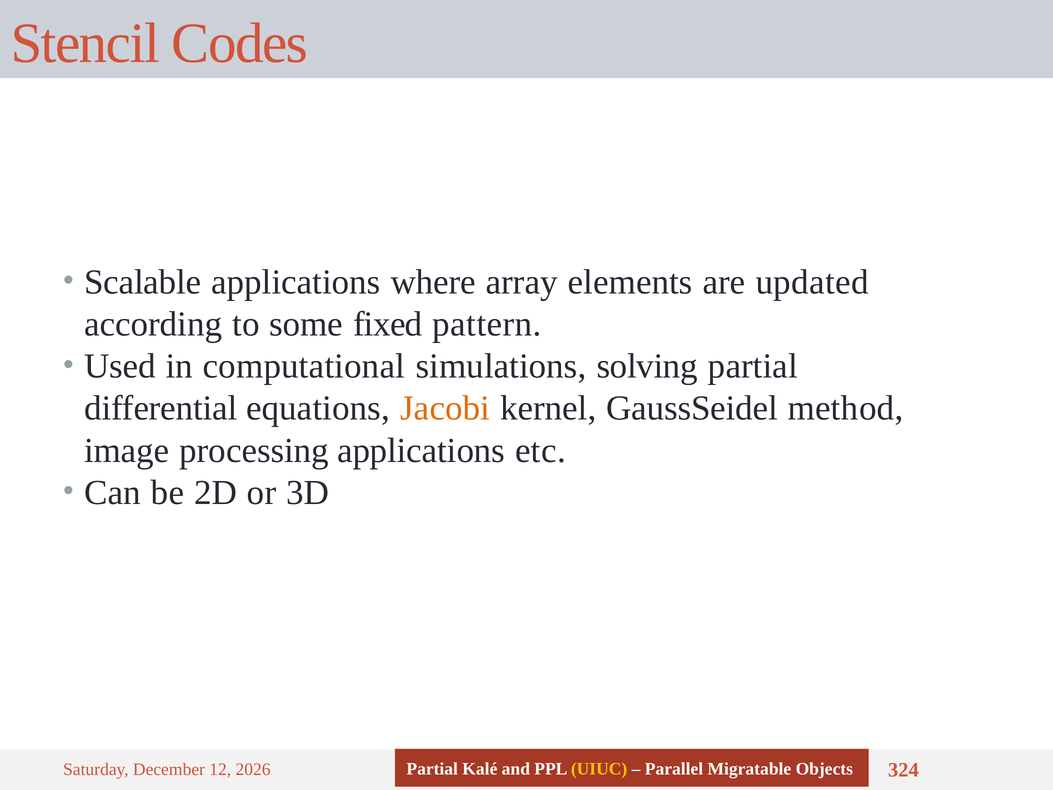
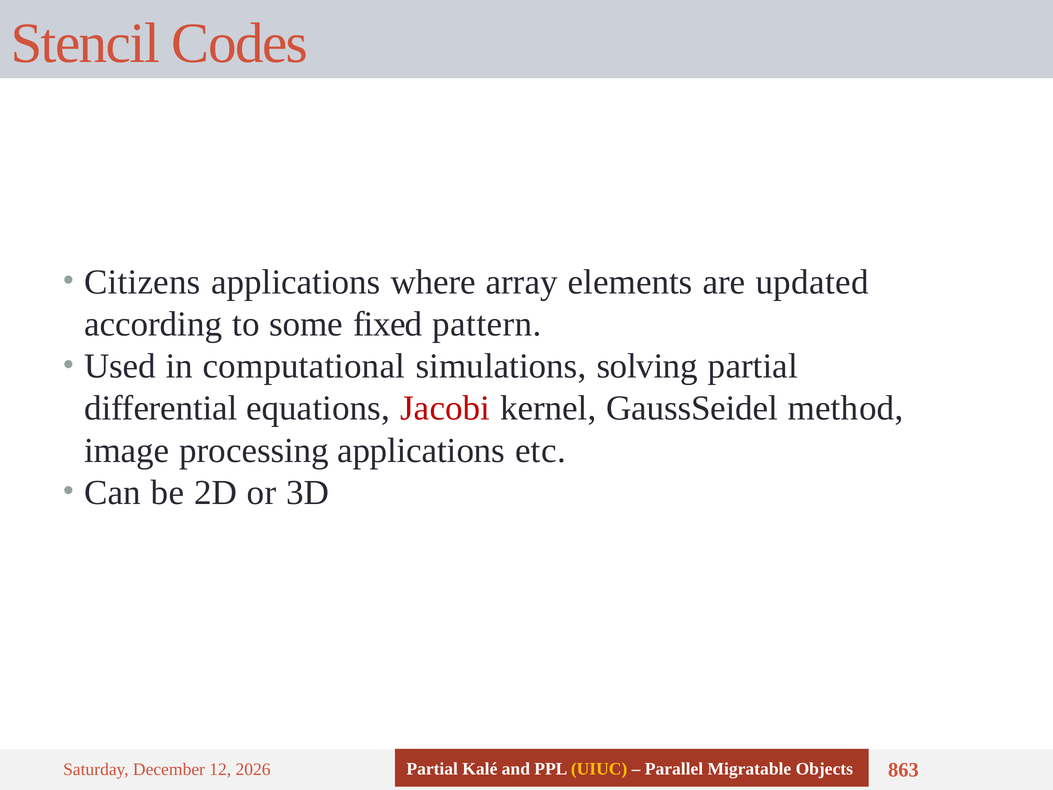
Scalable: Scalable -> Citizens
Jacobi colour: orange -> red
324: 324 -> 863
